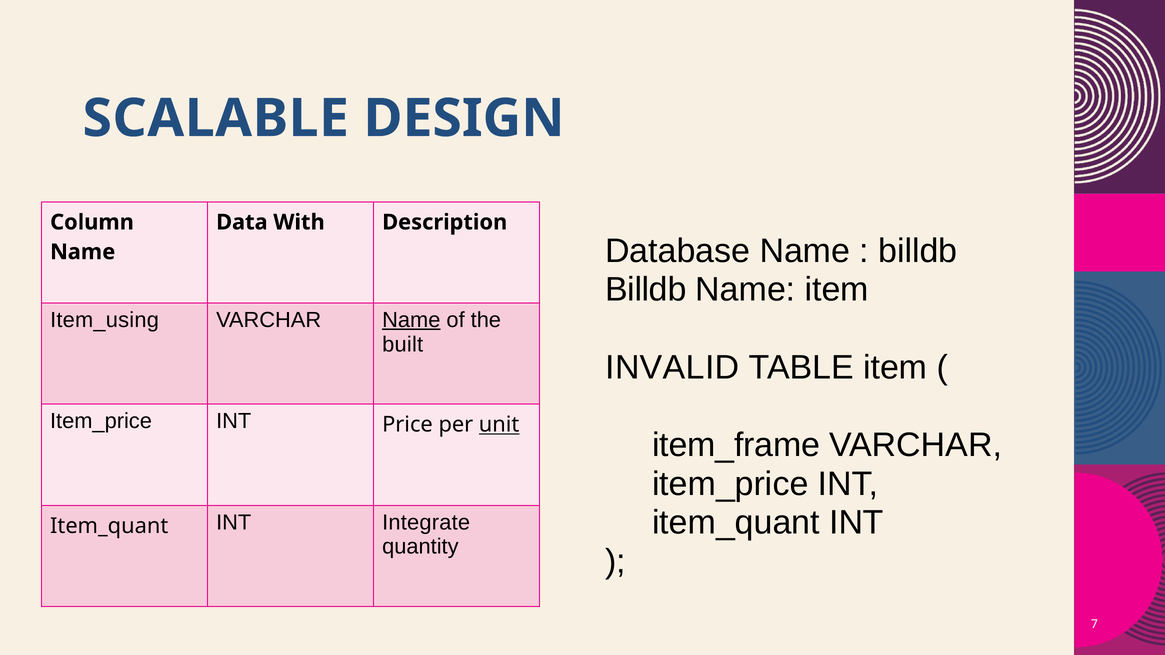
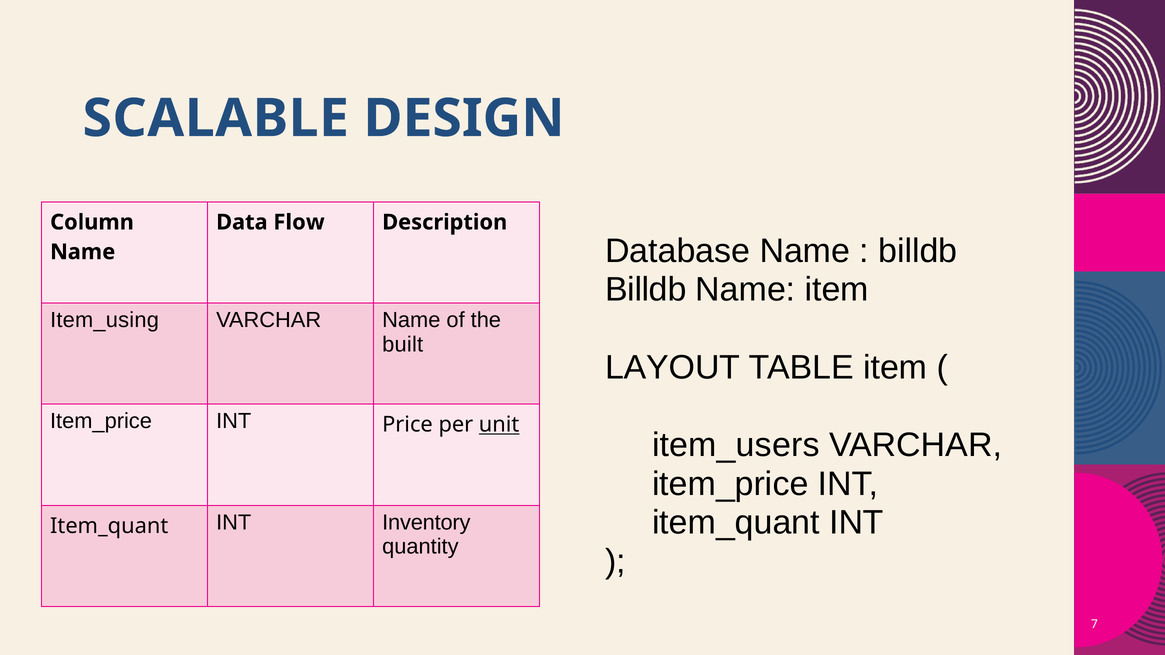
With: With -> Flow
Name at (411, 320) underline: present -> none
INVALID: INVALID -> LAYOUT
item_frame: item_frame -> item_users
Integrate: Integrate -> Inventory
